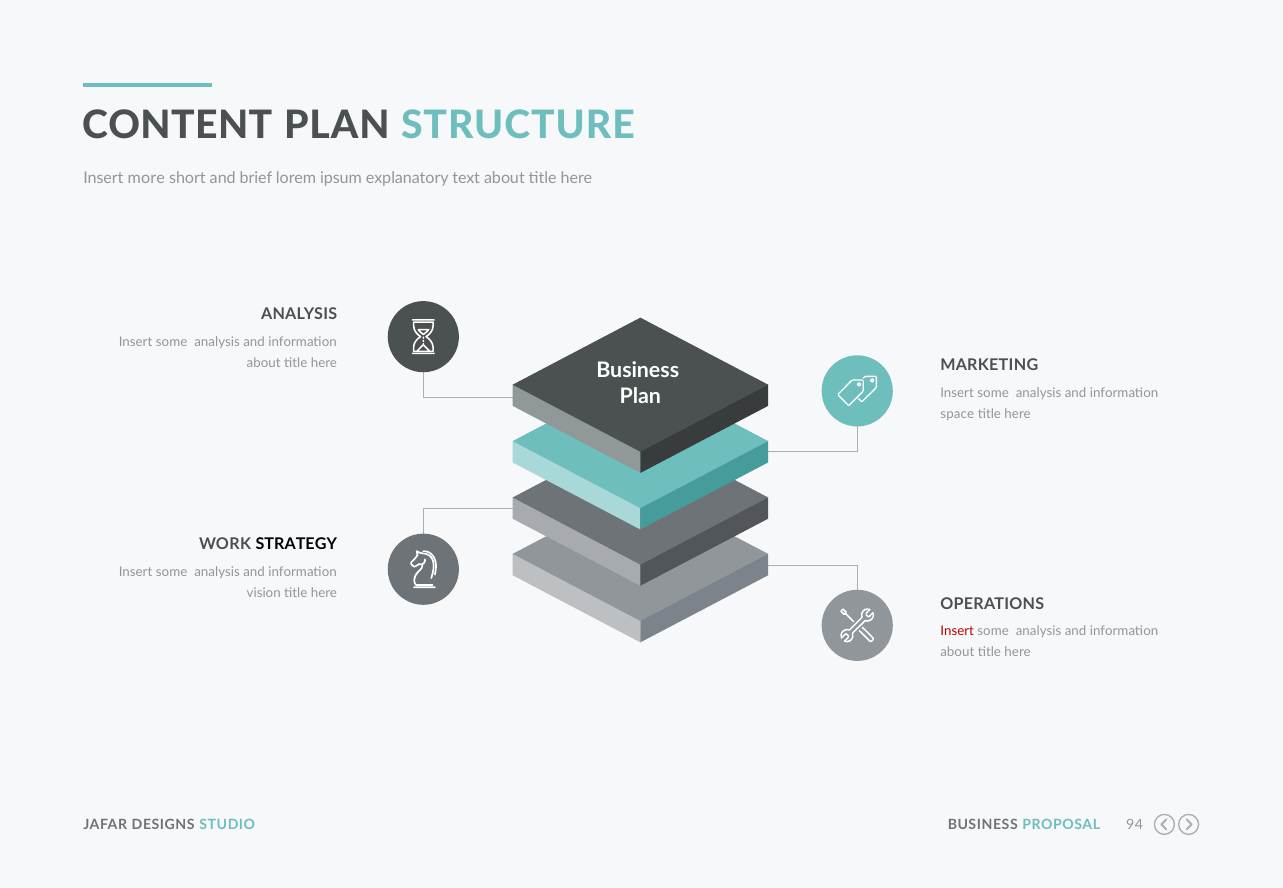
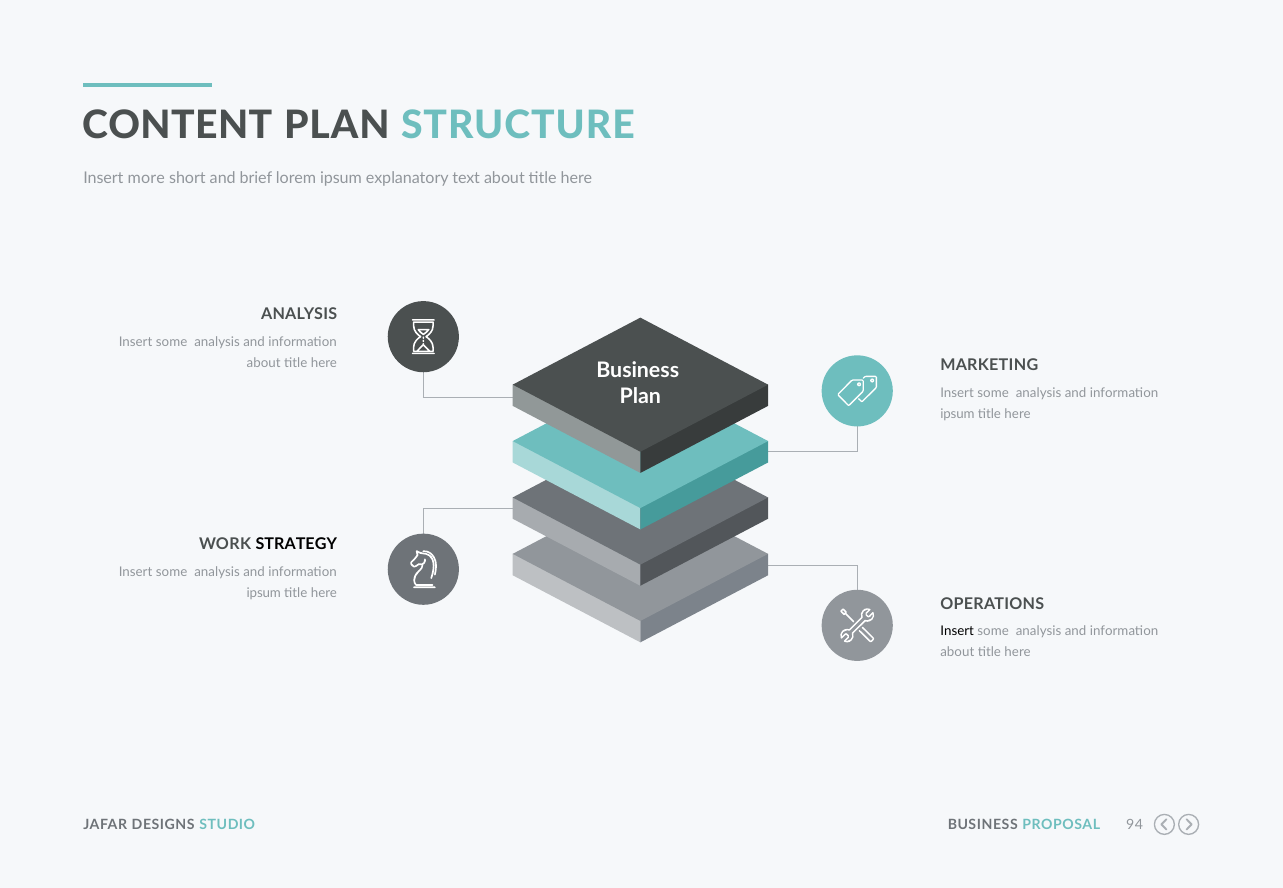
space at (957, 414): space -> ipsum
vision at (264, 593): vision -> ipsum
Insert at (957, 632) colour: red -> black
